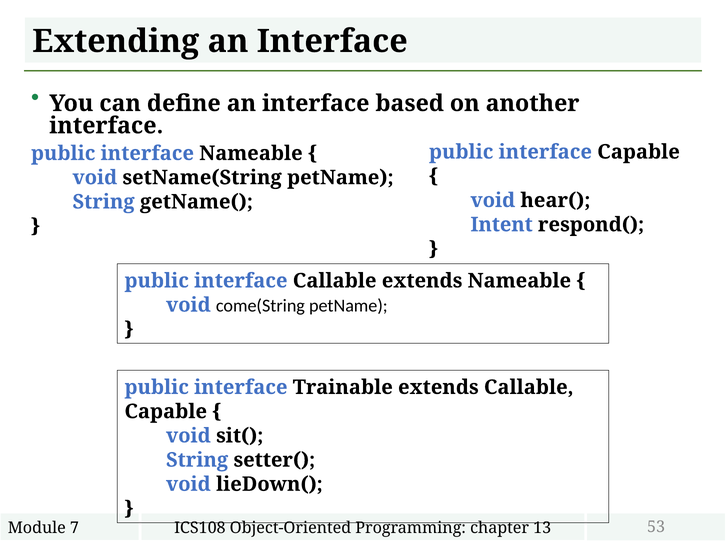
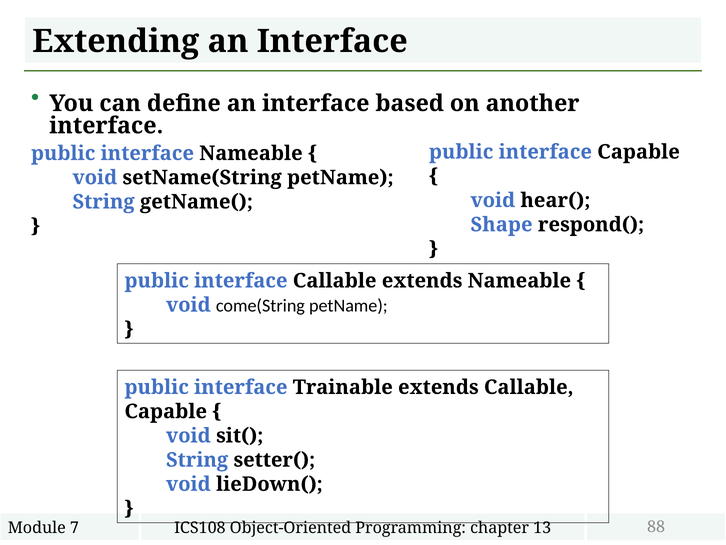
Intent: Intent -> Shape
53: 53 -> 88
